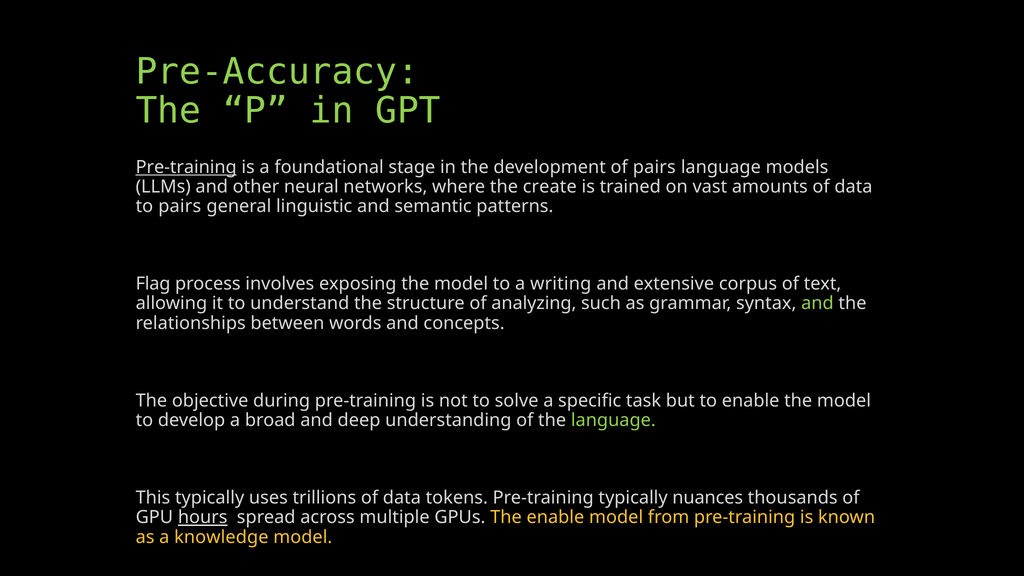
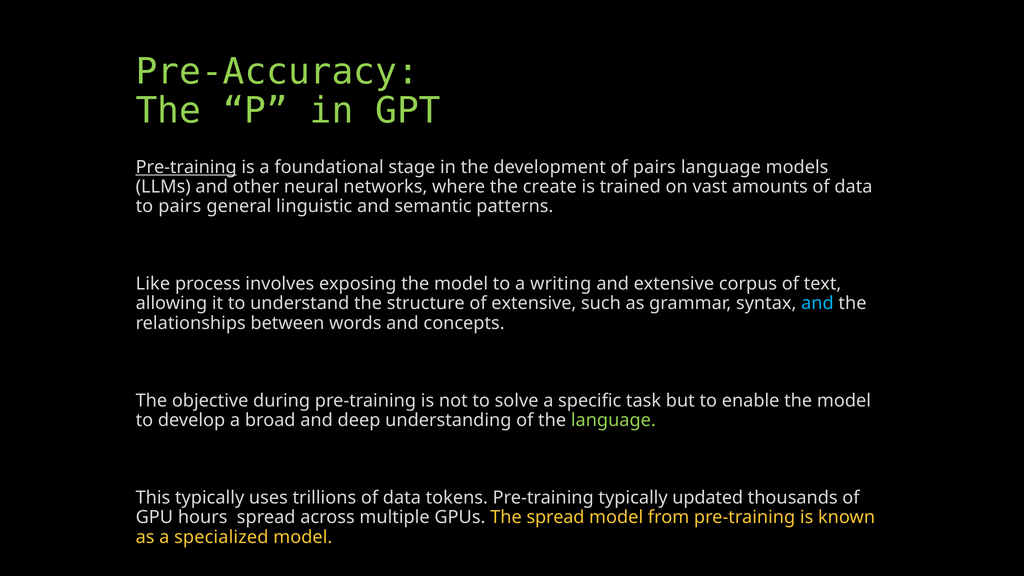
Flag: Flag -> Like
of analyzing: analyzing -> extensive
and at (817, 303) colour: light green -> light blue
nuances: nuances -> updated
hours underline: present -> none
The enable: enable -> spread
knowledge: knowledge -> specialized
